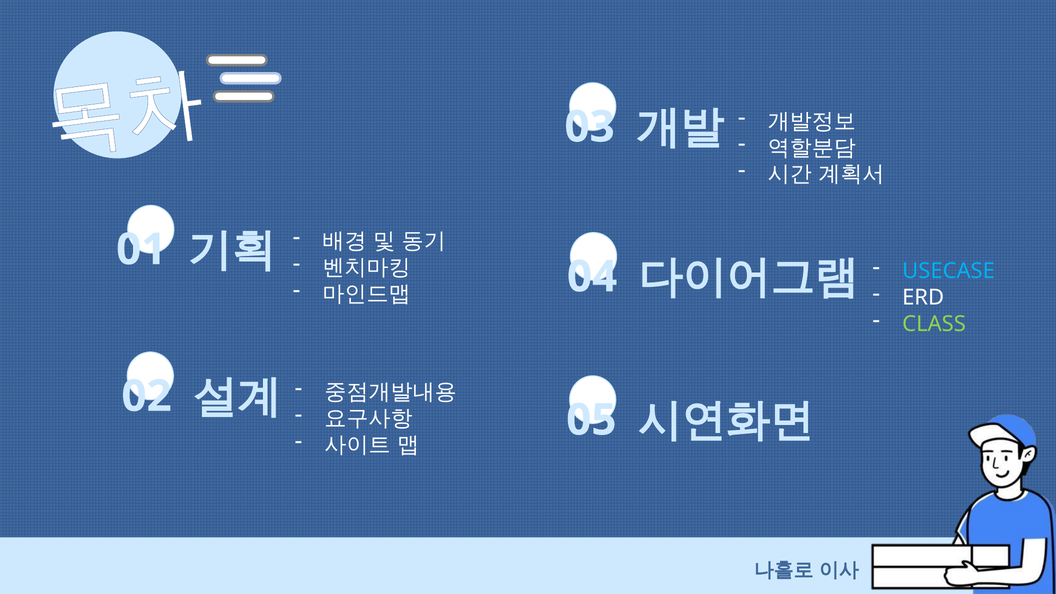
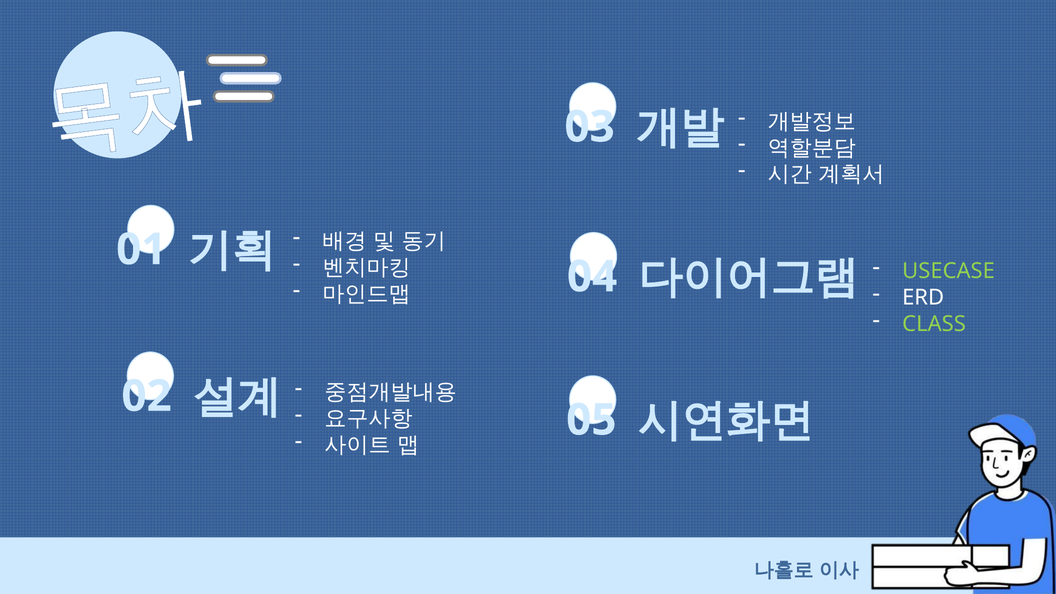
USECASE colour: light blue -> light green
